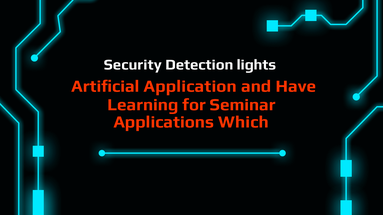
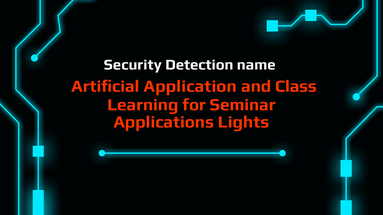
lights: lights -> name
Have: Have -> Class
Which: Which -> Lights
